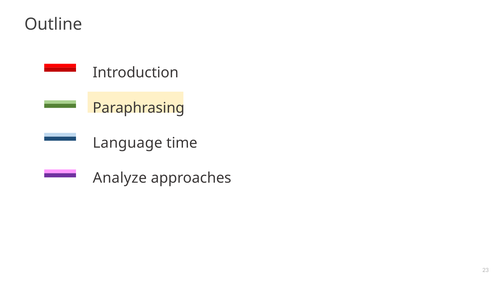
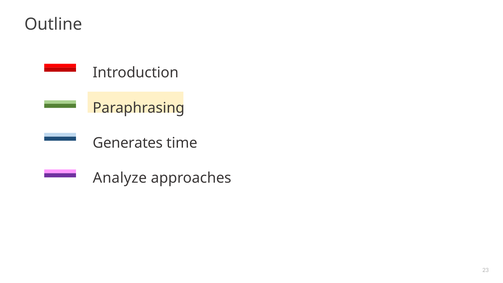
Language: Language -> Generates
